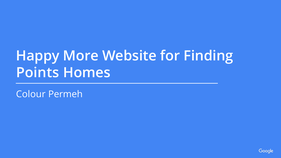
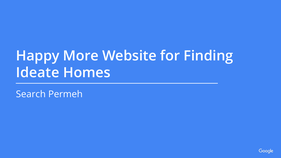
Points: Points -> Ideate
Colour: Colour -> Search
